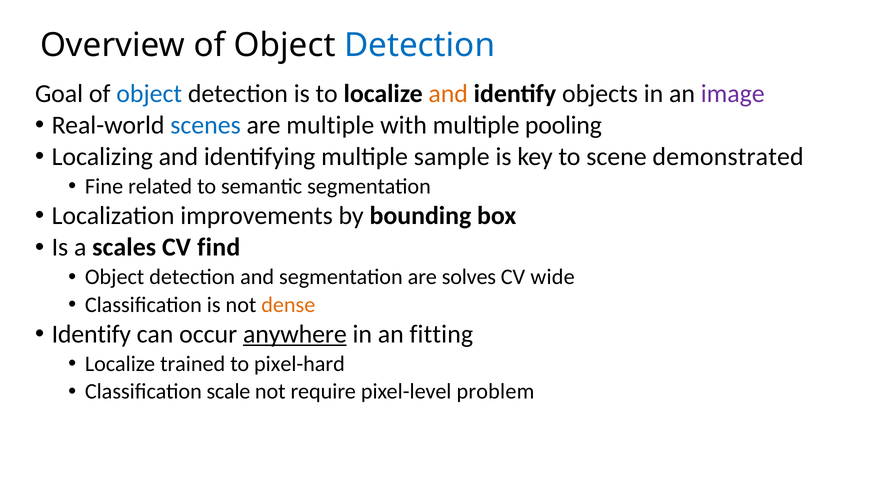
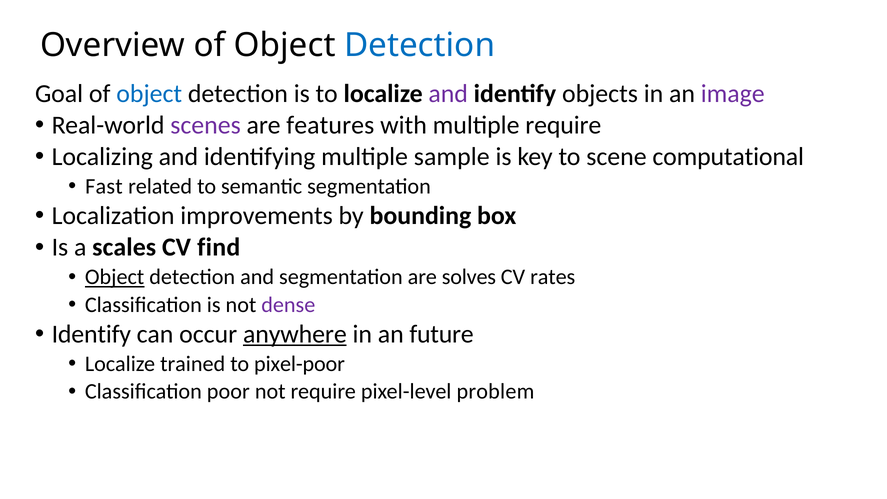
and at (448, 93) colour: orange -> purple
scenes colour: blue -> purple
are multiple: multiple -> features
multiple pooling: pooling -> require
demonstrated: demonstrated -> computational
Fine: Fine -> Fast
Object at (115, 277) underline: none -> present
wide: wide -> rates
dense colour: orange -> purple
fitting: fitting -> future
pixel-hard: pixel-hard -> pixel-poor
scale: scale -> poor
